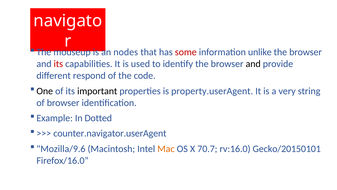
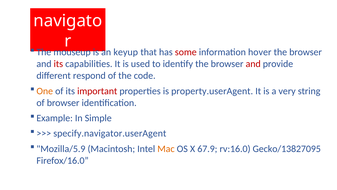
nodes: nodes -> keyup
unlike: unlike -> hover
and at (253, 64) colour: black -> red
One colour: black -> orange
important colour: black -> red
Dotted: Dotted -> Simple
counter.navigator.userAgent: counter.navigator.userAgent -> specify.navigator.userAgent
Mozilla/9.6: Mozilla/9.6 -> Mozilla/5.9
70.7: 70.7 -> 67.9
Gecko/20150101: Gecko/20150101 -> Gecko/13827095
